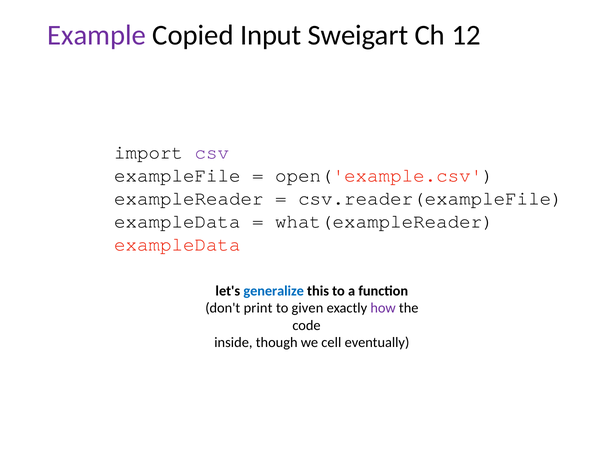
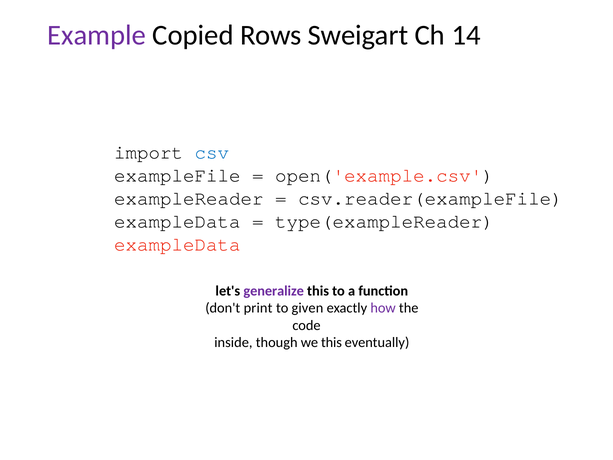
Input: Input -> Rows
12: 12 -> 14
csv colour: purple -> blue
what(exampleReader: what(exampleReader -> type(exampleReader
generalize colour: blue -> purple
we cell: cell -> this
